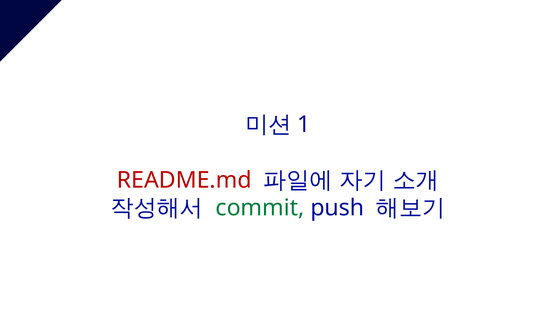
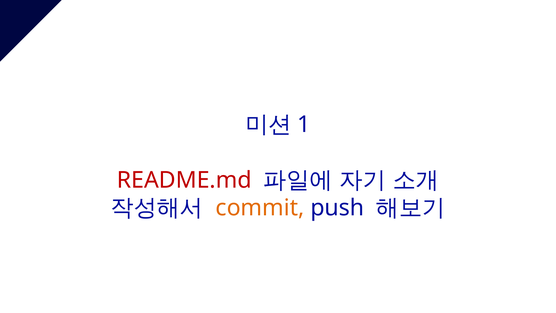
commit colour: green -> orange
